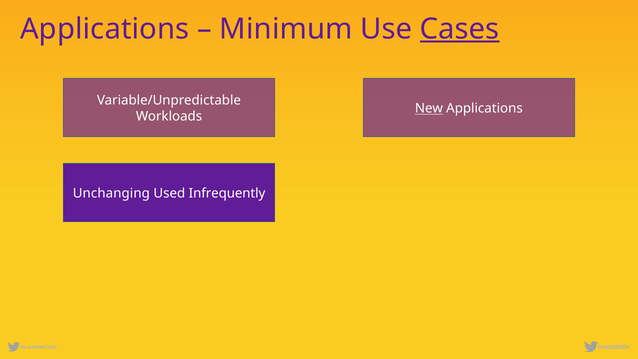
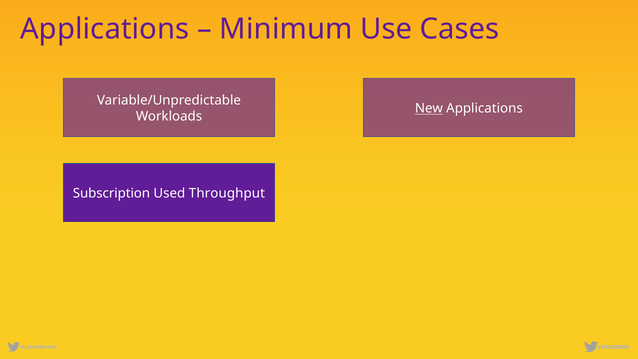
Cases underline: present -> none
Unchanging: Unchanging -> Subscription
Infrequently: Infrequently -> Throughput
